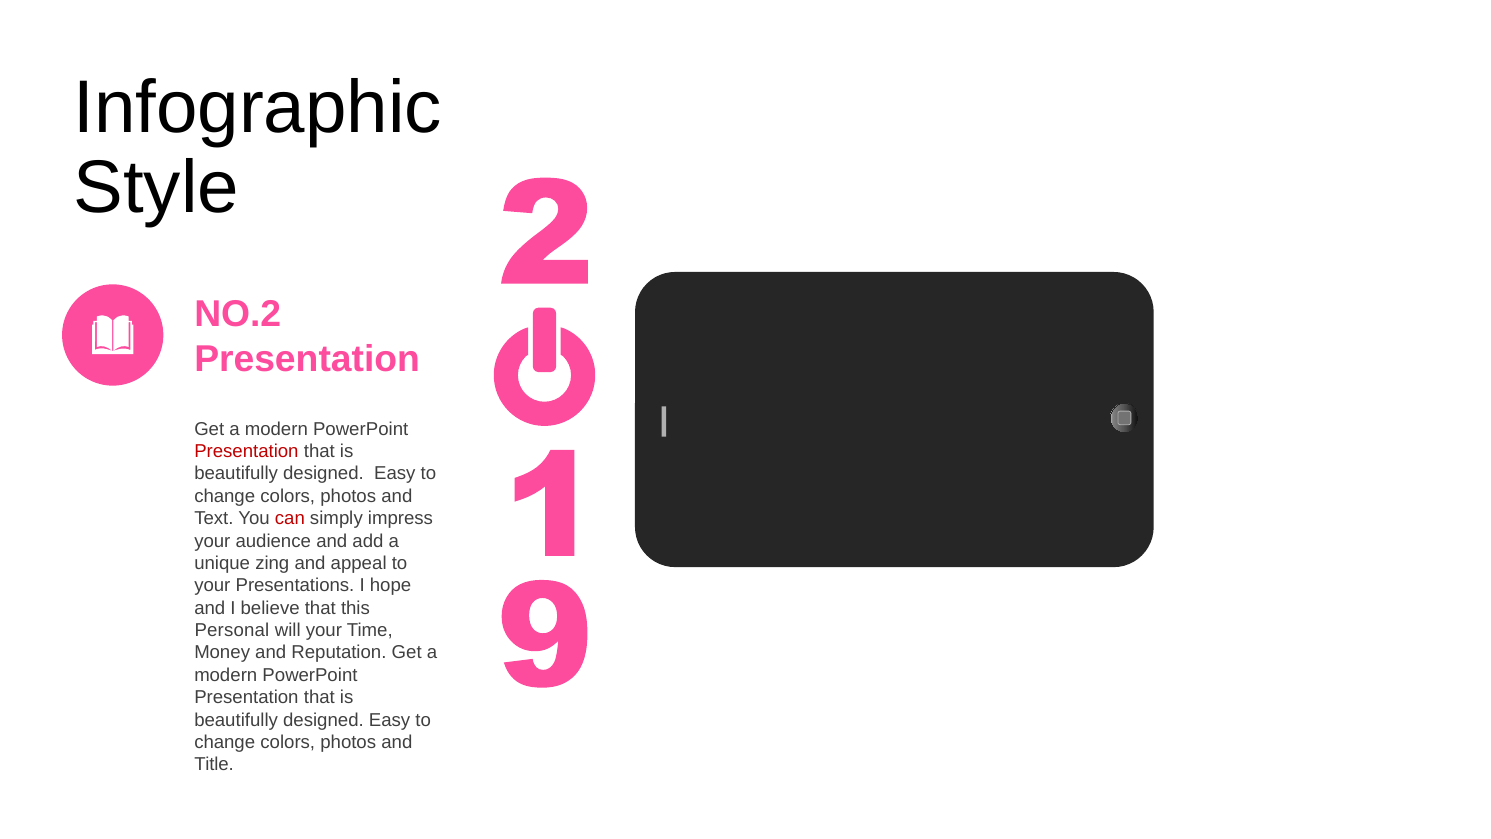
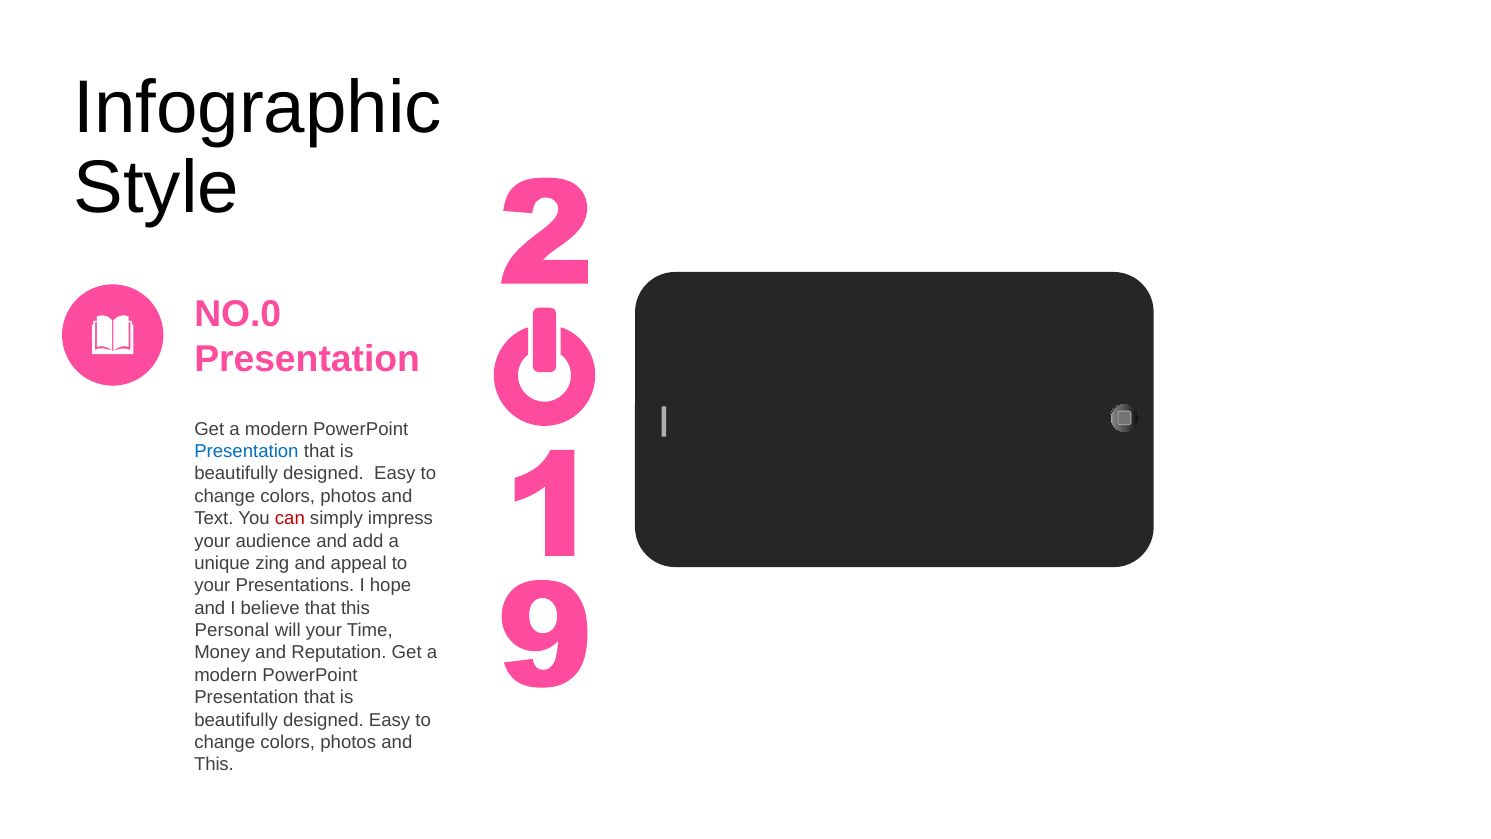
NO.2: NO.2 -> NO.0
Presentation at (246, 451) colour: red -> blue
Title at (214, 764): Title -> This
